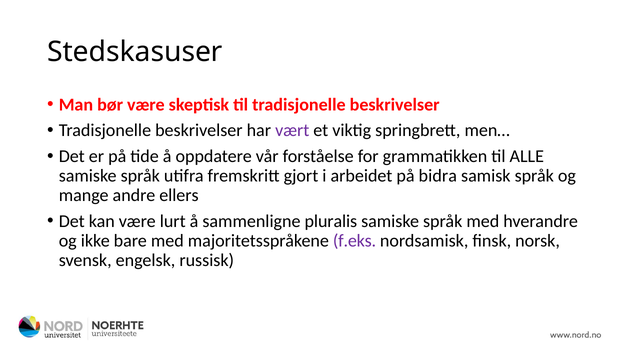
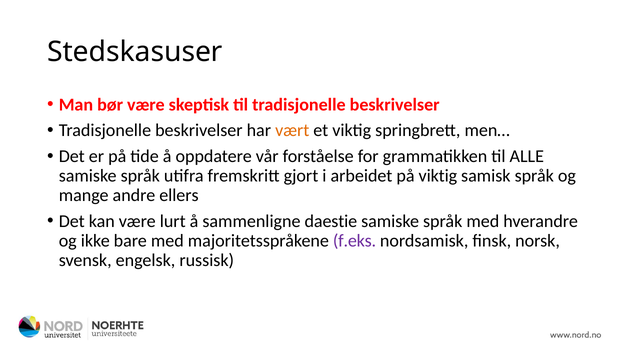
vært colour: purple -> orange
på bidra: bidra -> viktig
pluralis: pluralis -> daestie
